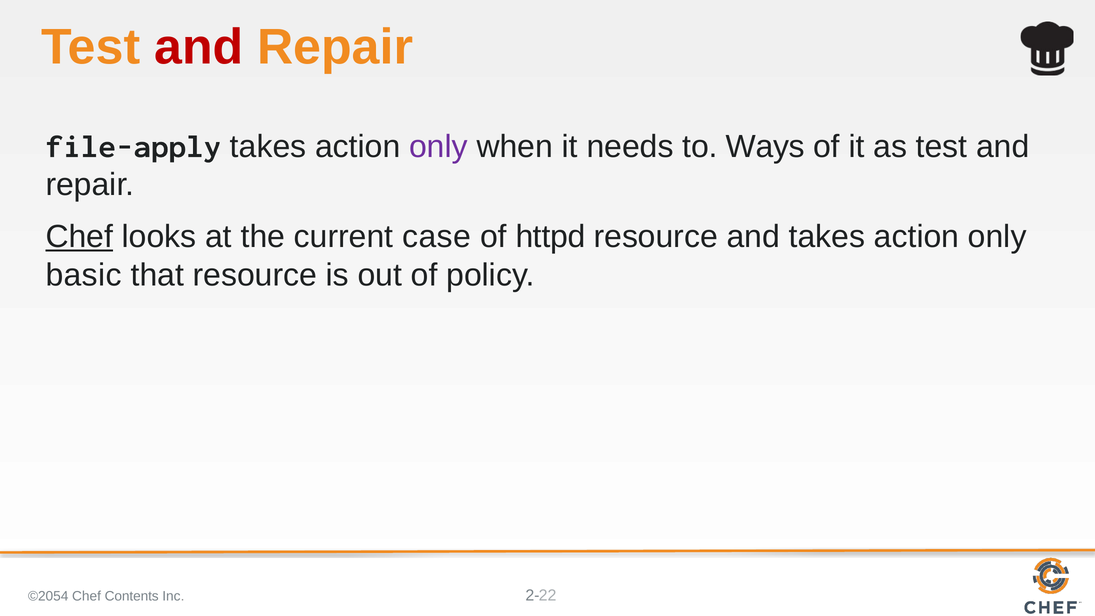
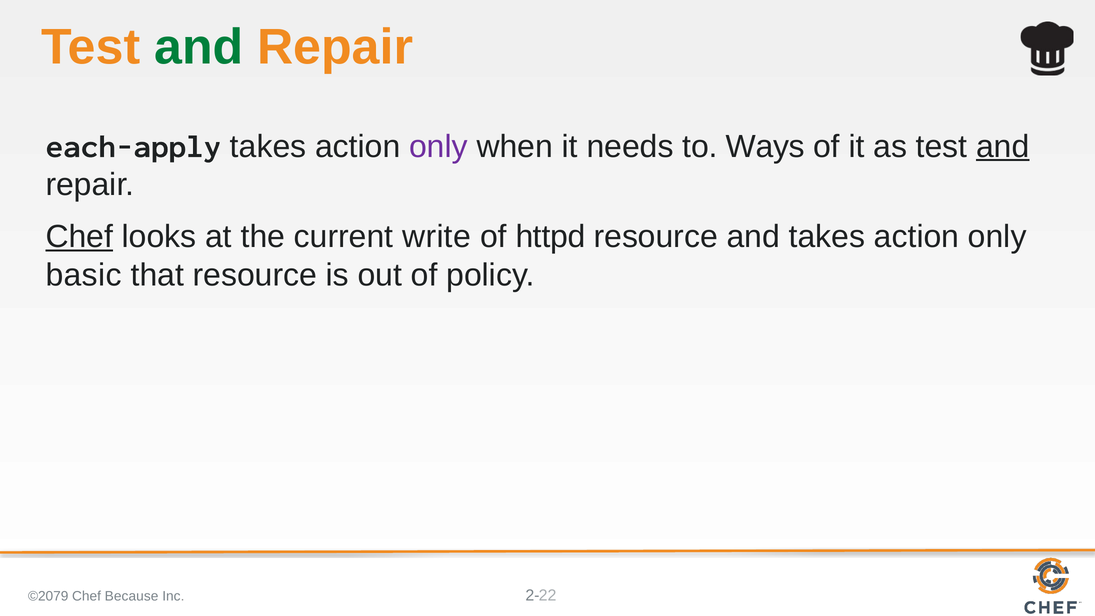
and at (199, 47) colour: red -> green
file-apply: file-apply -> each-apply
and at (1003, 146) underline: none -> present
case: case -> write
©2054: ©2054 -> ©2079
Contents: Contents -> Because
